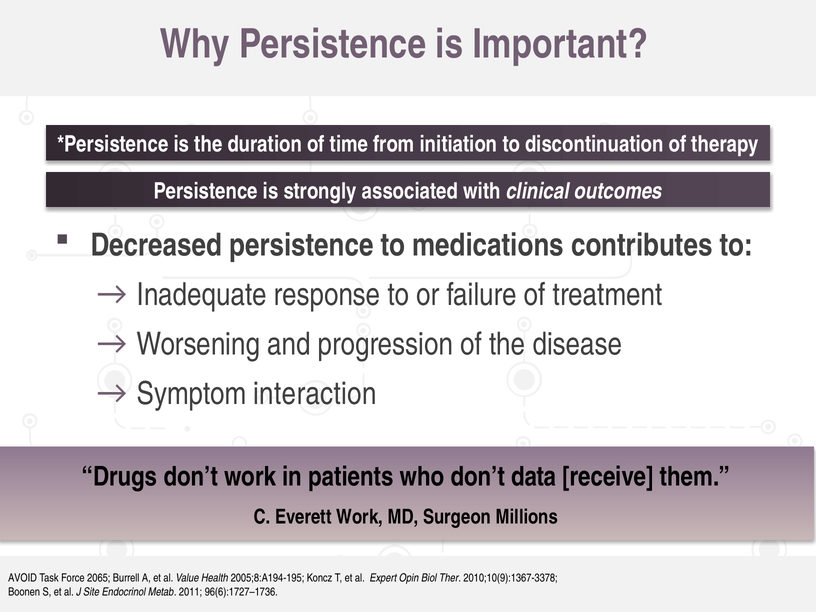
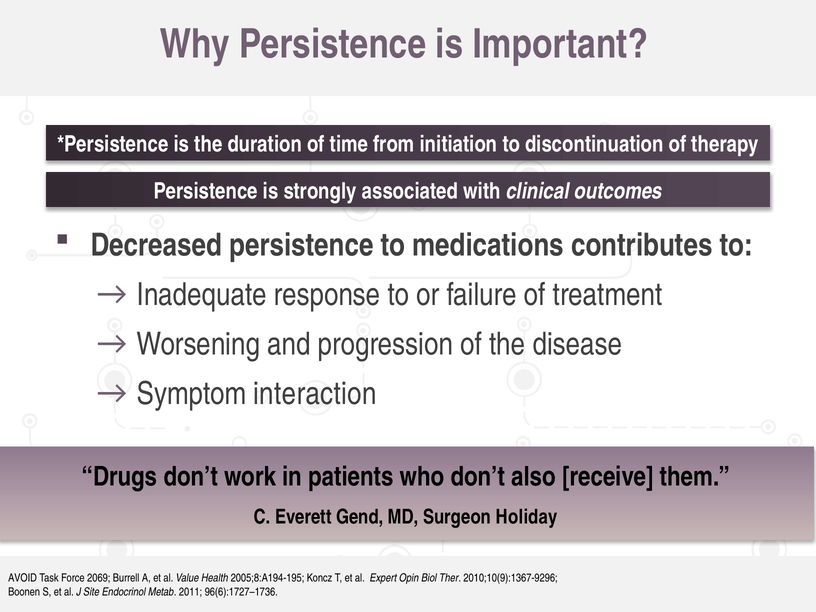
data: data -> also
Everett Work: Work -> Gend
Millions: Millions -> Holiday
2065: 2065 -> 2069
2010;10(9):1367-3378: 2010;10(9):1367-3378 -> 2010;10(9):1367-9296
